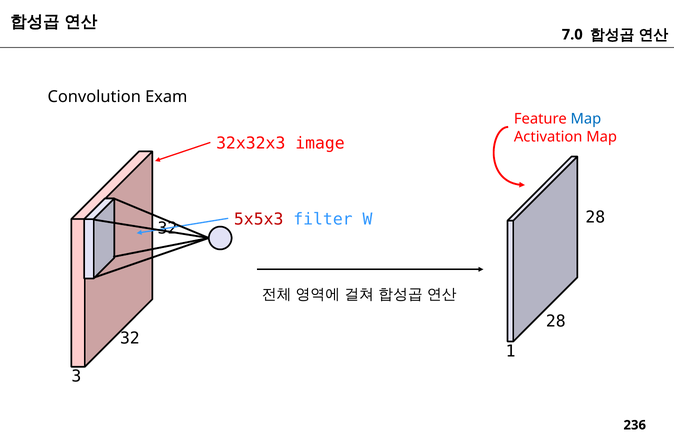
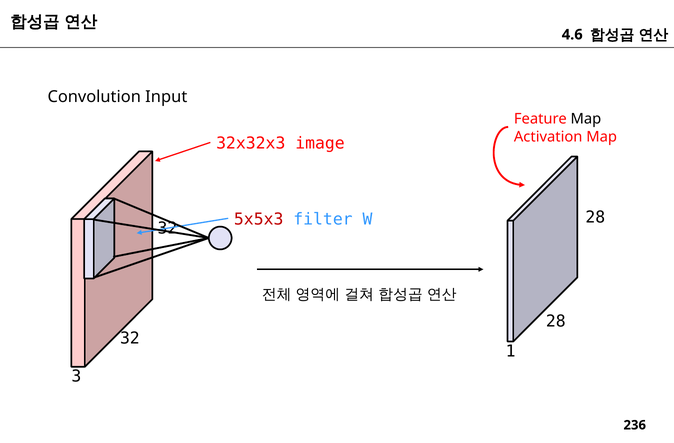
7.0: 7.0 -> 4.6
Exam: Exam -> Input
Map at (586, 119) colour: blue -> black
